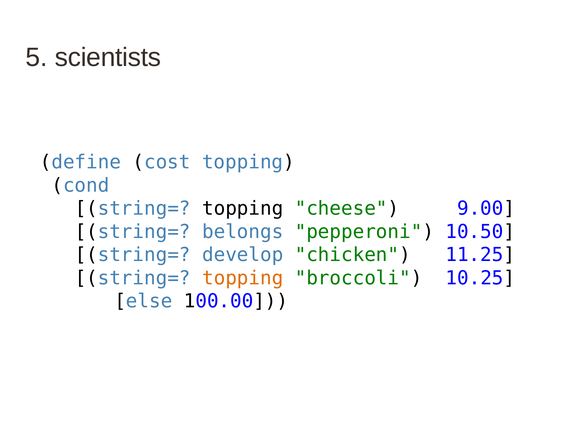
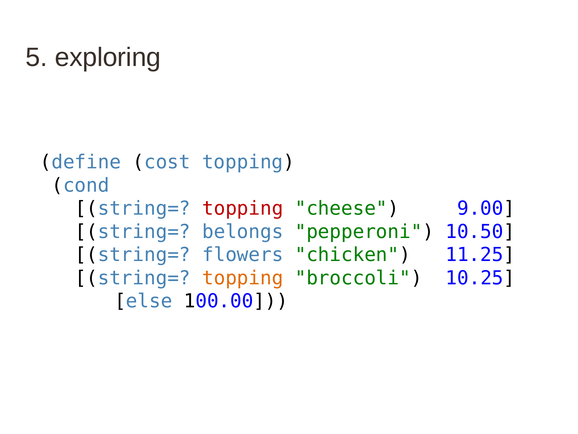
scientists: scientists -> exploring
topping at (243, 208) colour: black -> red
develop: develop -> flowers
